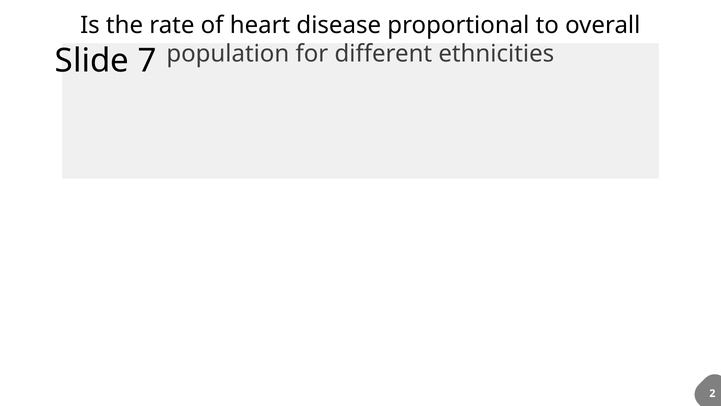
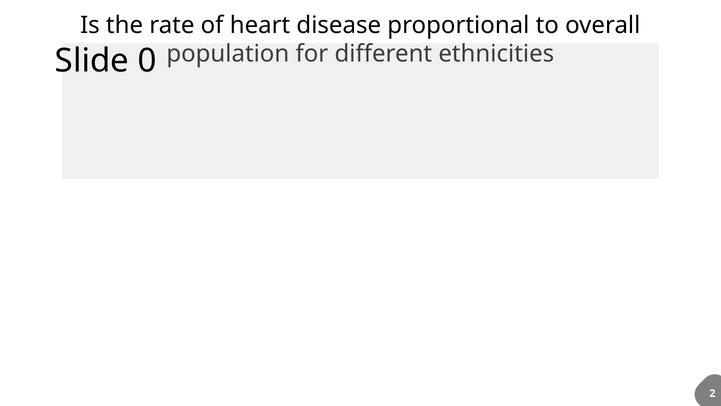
7: 7 -> 0
